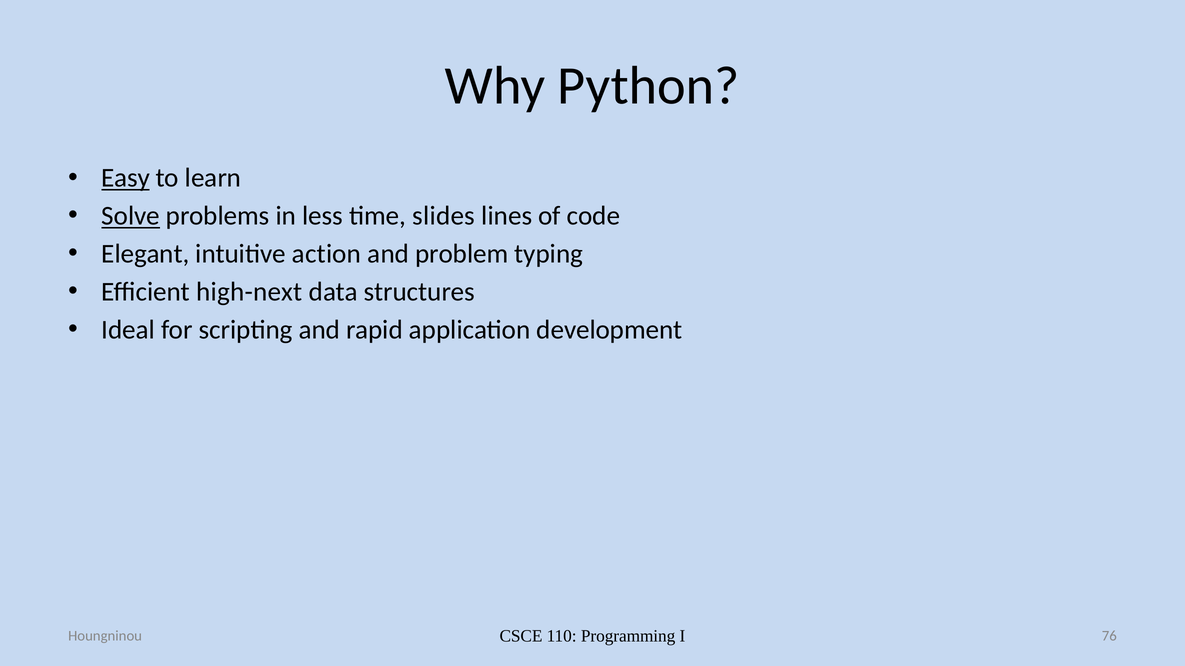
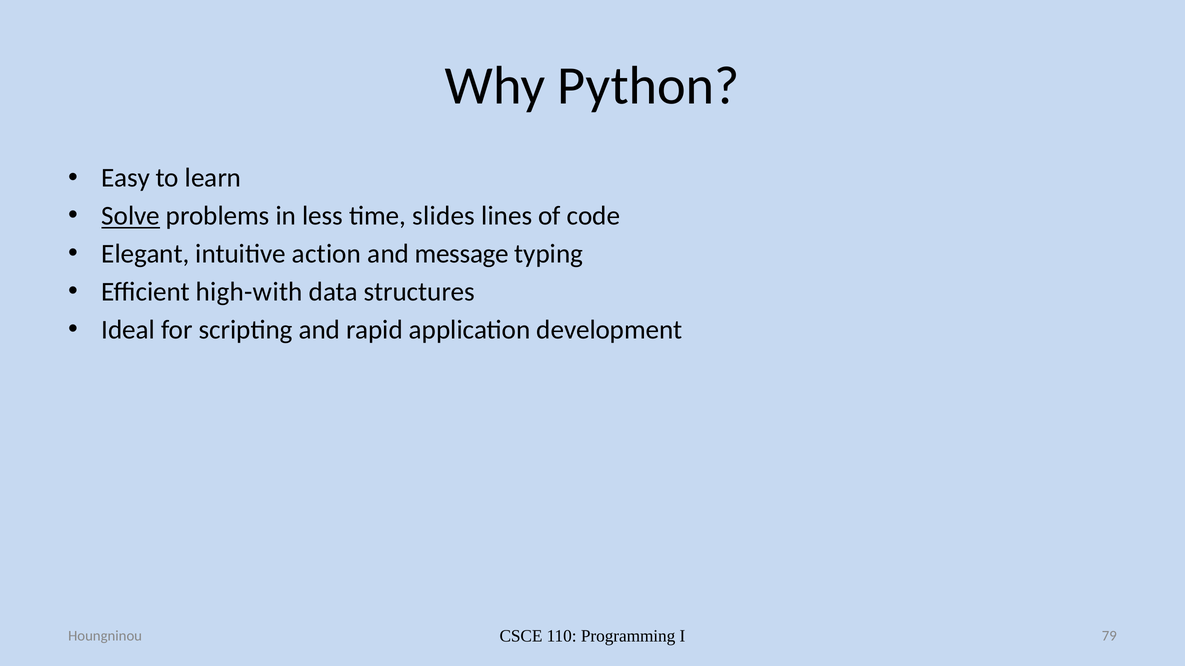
Easy underline: present -> none
problem: problem -> message
high-next: high-next -> high-with
76: 76 -> 79
